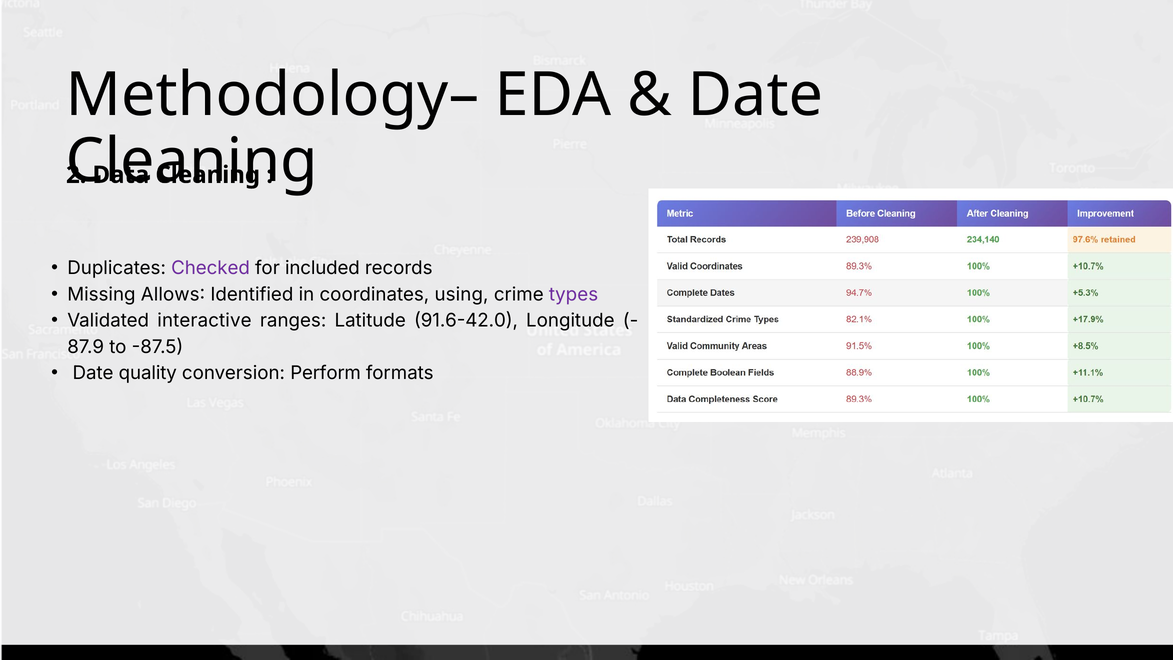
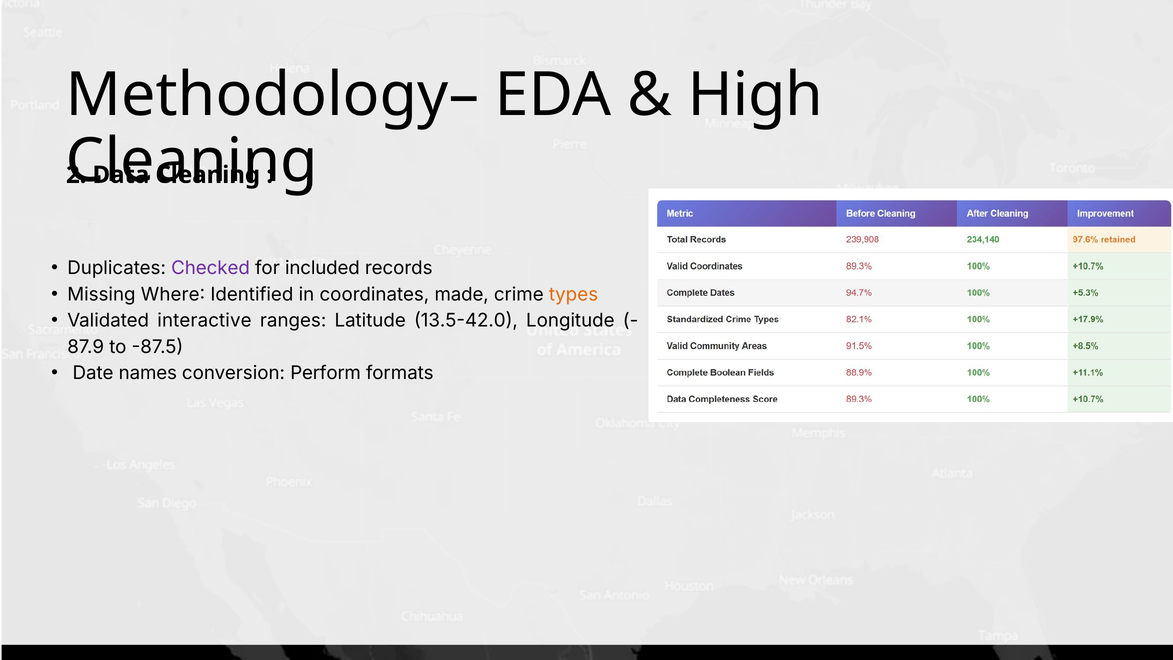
Date at (755, 95): Date -> High
Allows: Allows -> Where
using: using -> made
types colour: purple -> orange
91.6-42.0: 91.6-42.0 -> 13.5-42.0
quality: quality -> names
